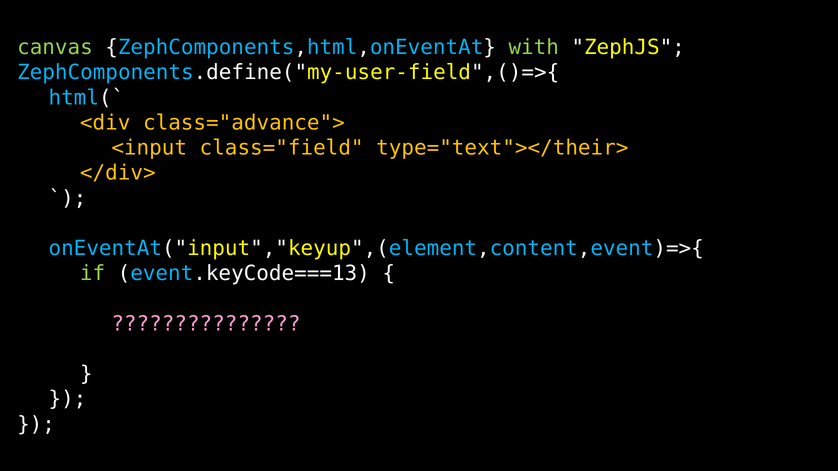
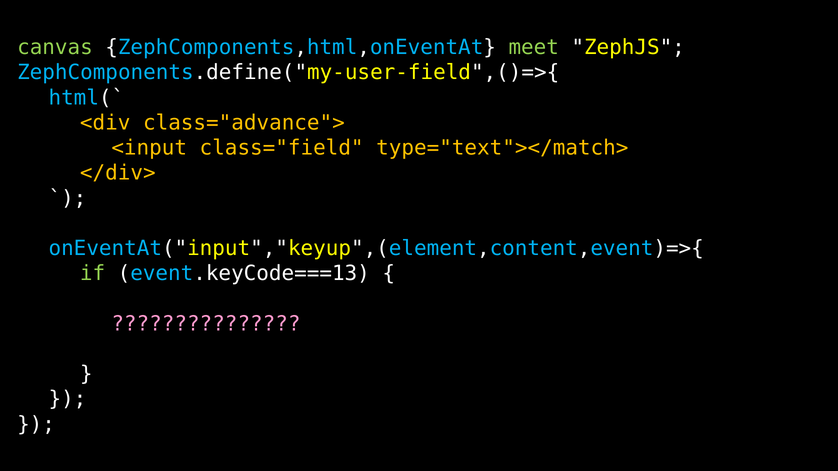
with: with -> meet
type="text"></their>: type="text"></their> -> type="text"></match>
